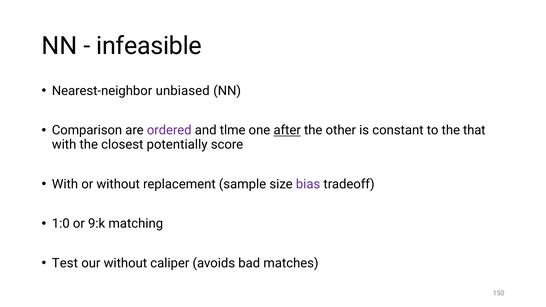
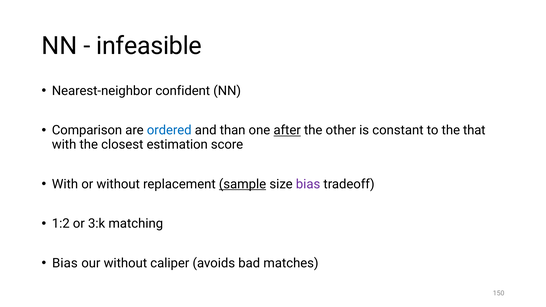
unbiased: unbiased -> confident
ordered colour: purple -> blue
tlme: tlme -> than
potentially: potentially -> estimation
sample underline: none -> present
1:0: 1:0 -> 1:2
9:k: 9:k -> 3:k
Test at (65, 263): Test -> Bias
